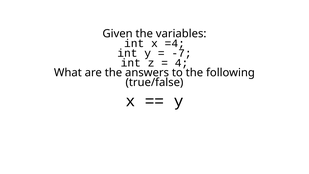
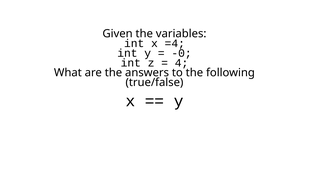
-7: -7 -> -0
